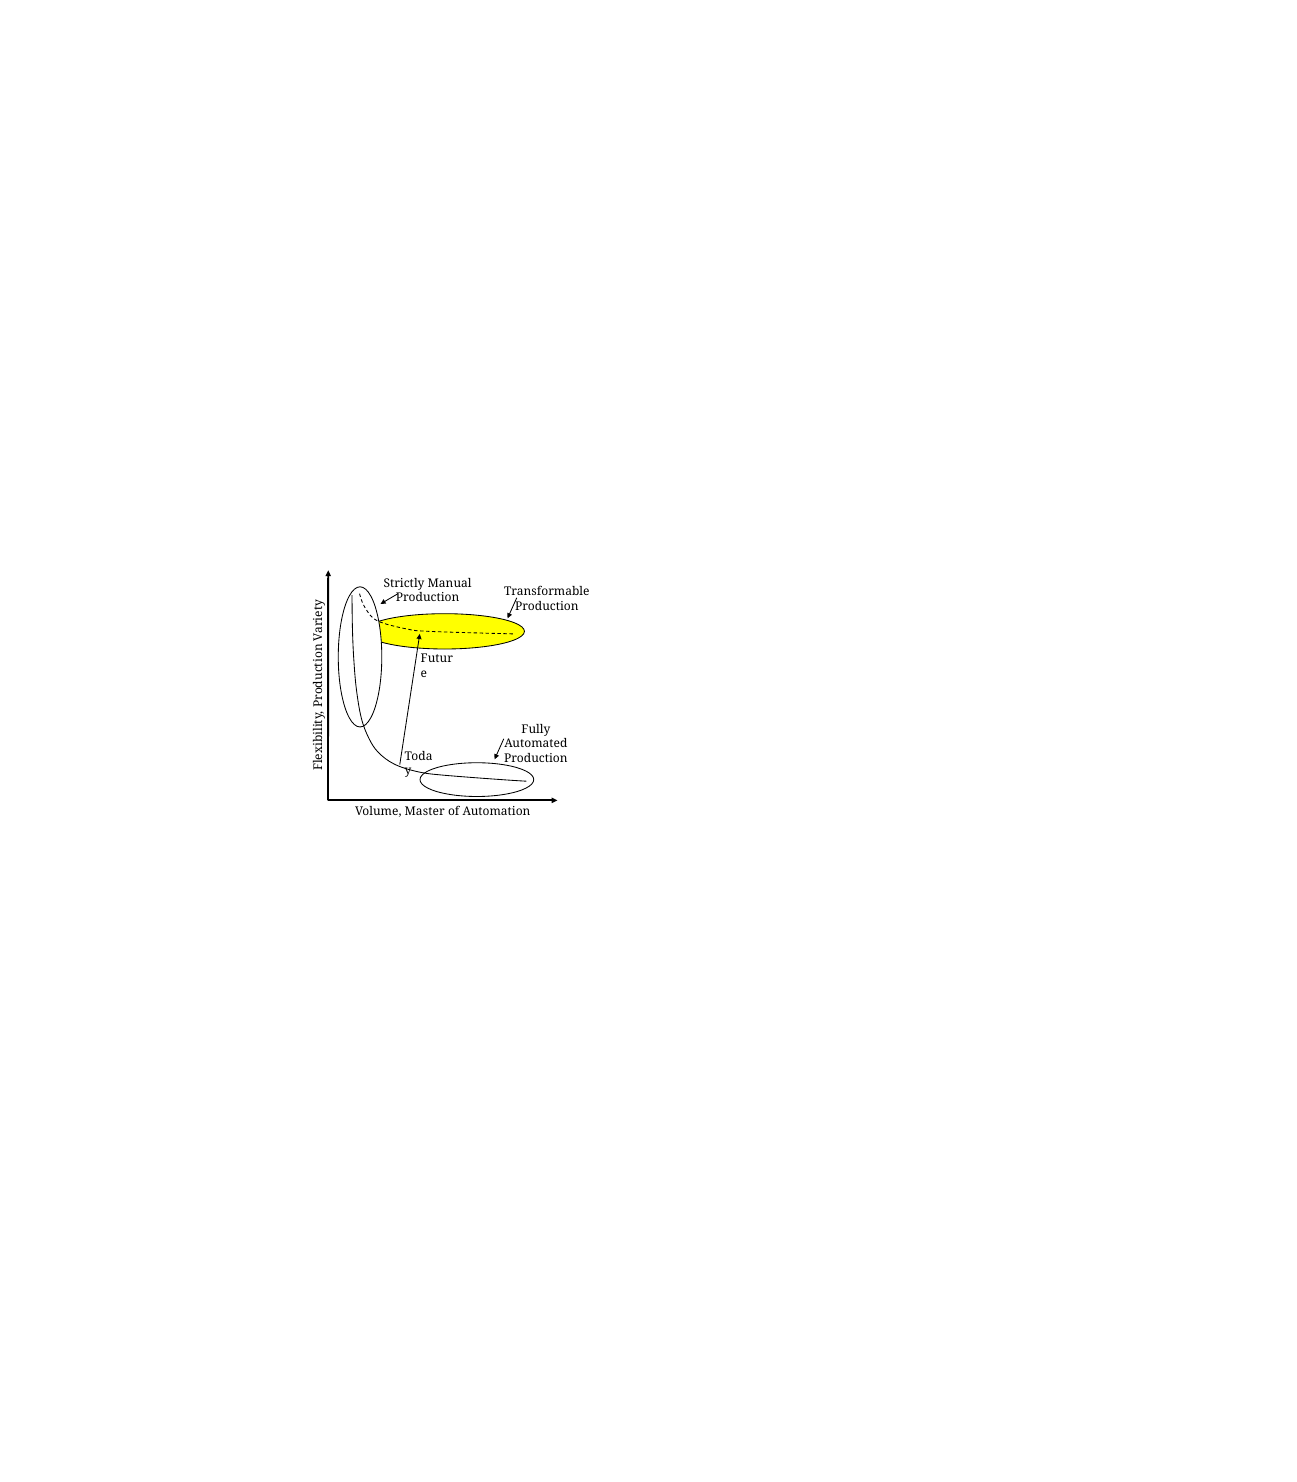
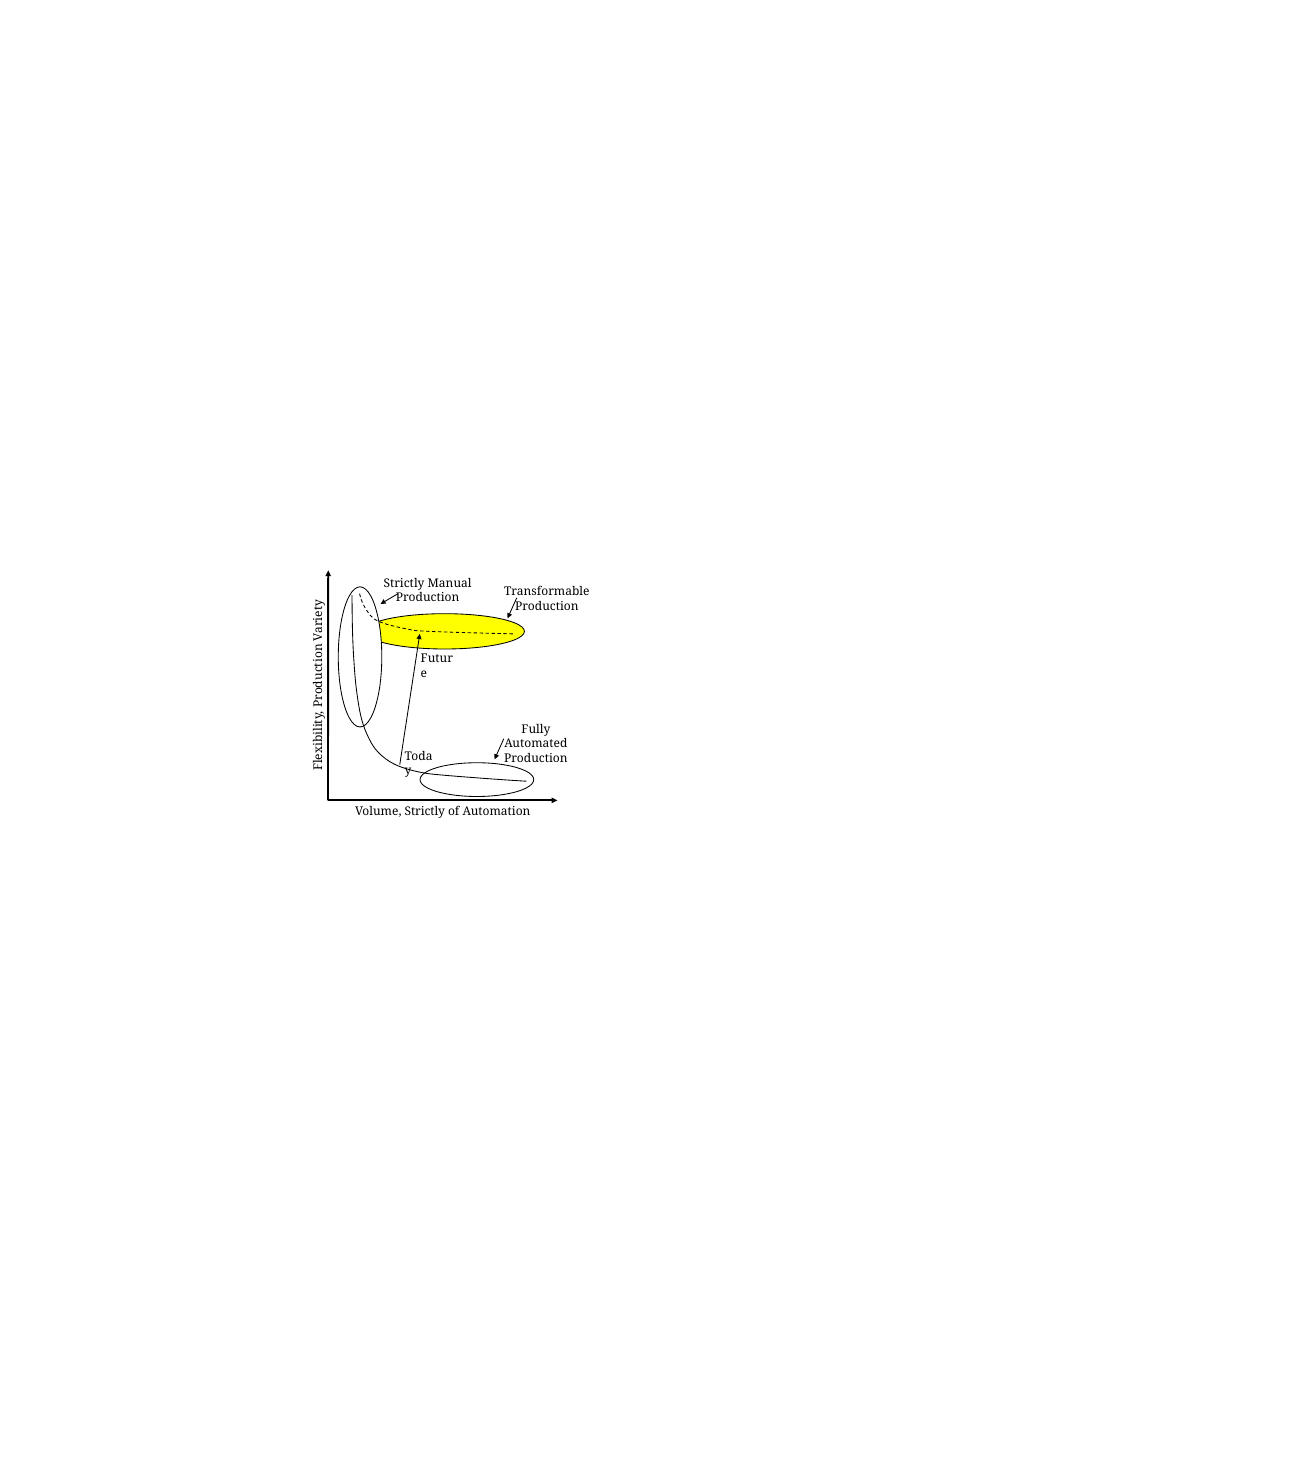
Volume Master: Master -> Strictly
